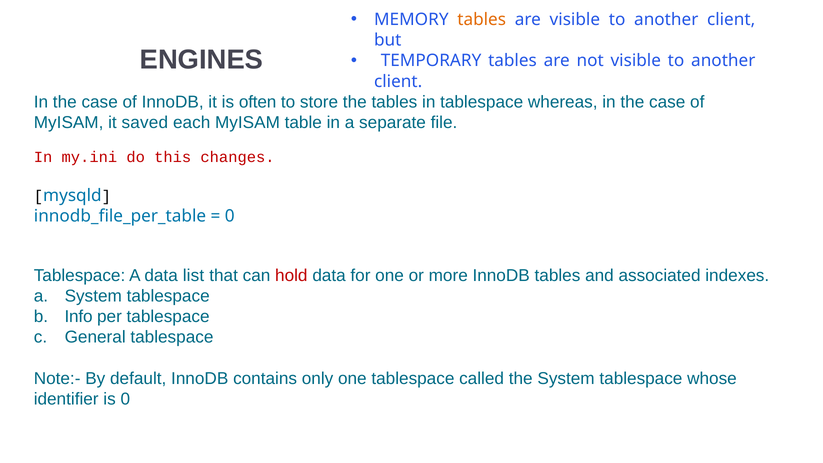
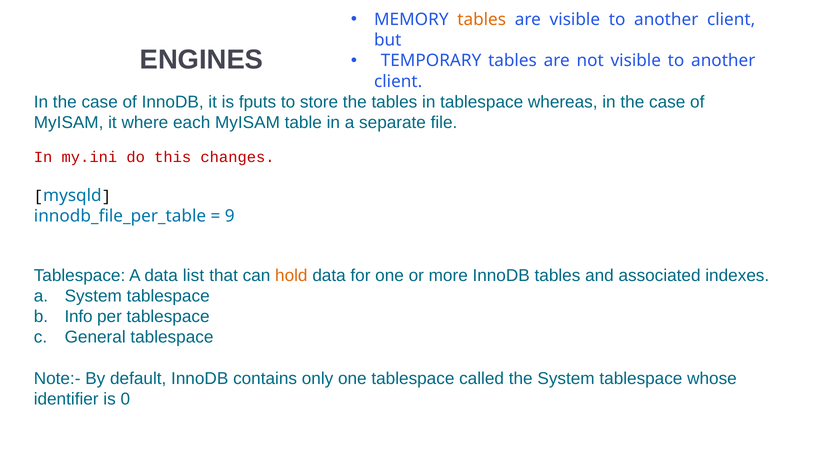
often: often -> fputs
saved: saved -> where
0 at (230, 216): 0 -> 9
hold colour: red -> orange
